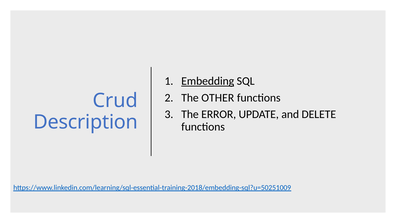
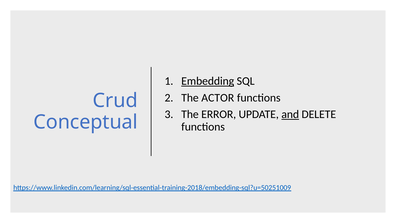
OTHER: OTHER -> ACTOR
and underline: none -> present
Description: Description -> Conceptual
